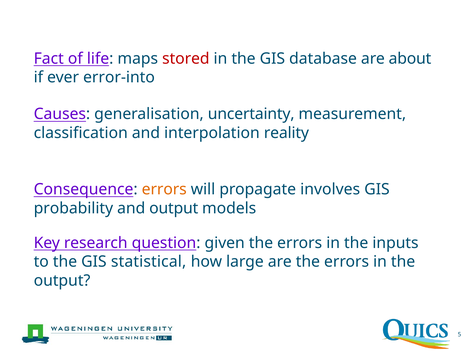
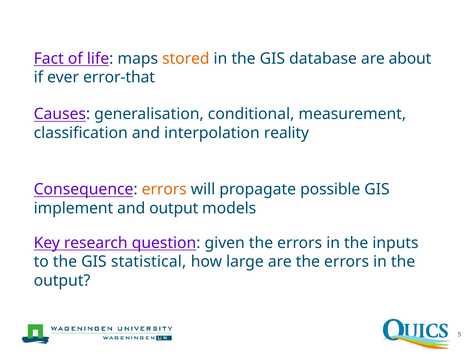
stored colour: red -> orange
error-into: error-into -> error-that
uncertainty: uncertainty -> conditional
involves: involves -> possible
probability: probability -> implement
